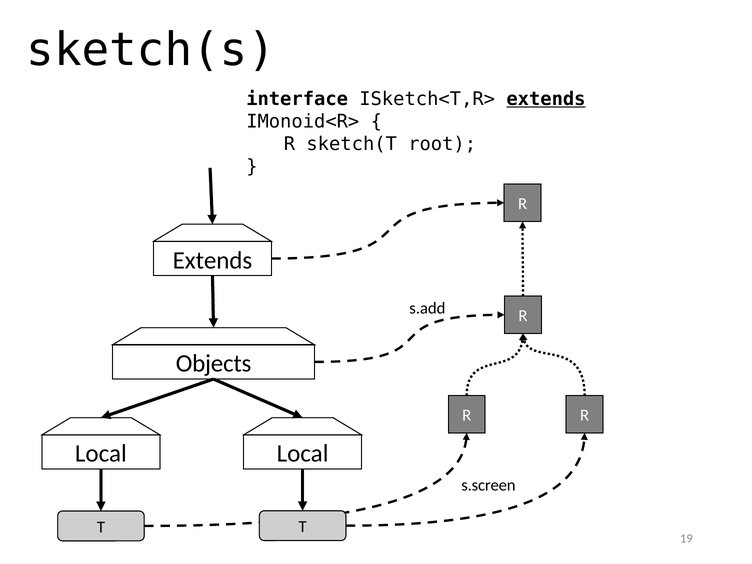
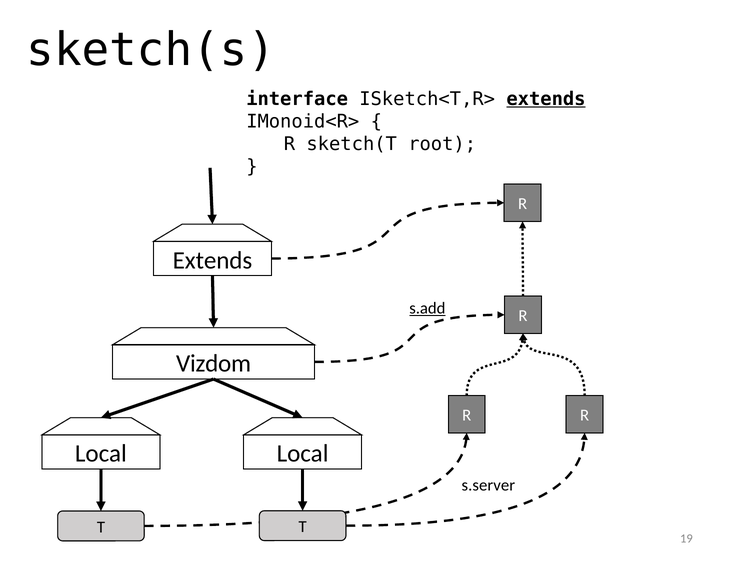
s.add underline: none -> present
Objects: Objects -> Vizdom
s.screen: s.screen -> s.server
